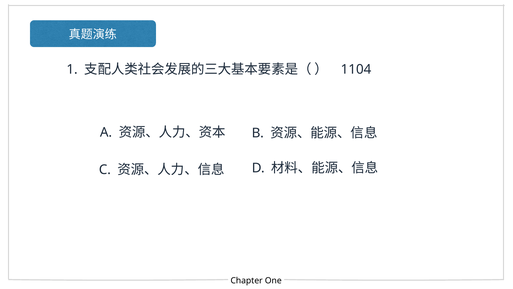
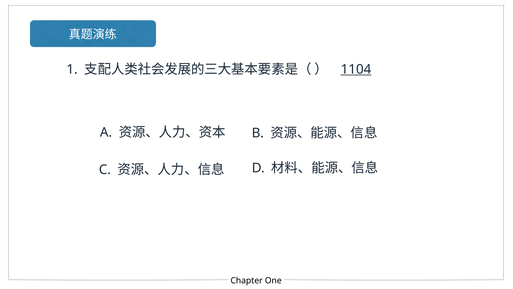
1104 underline: none -> present
